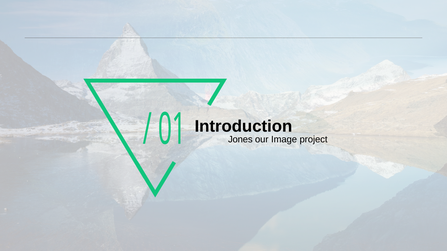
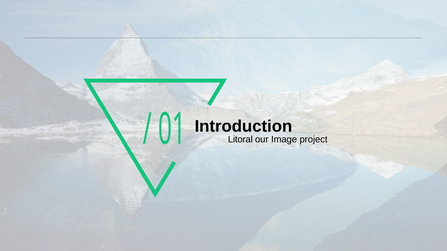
Jones: Jones -> Litoral
